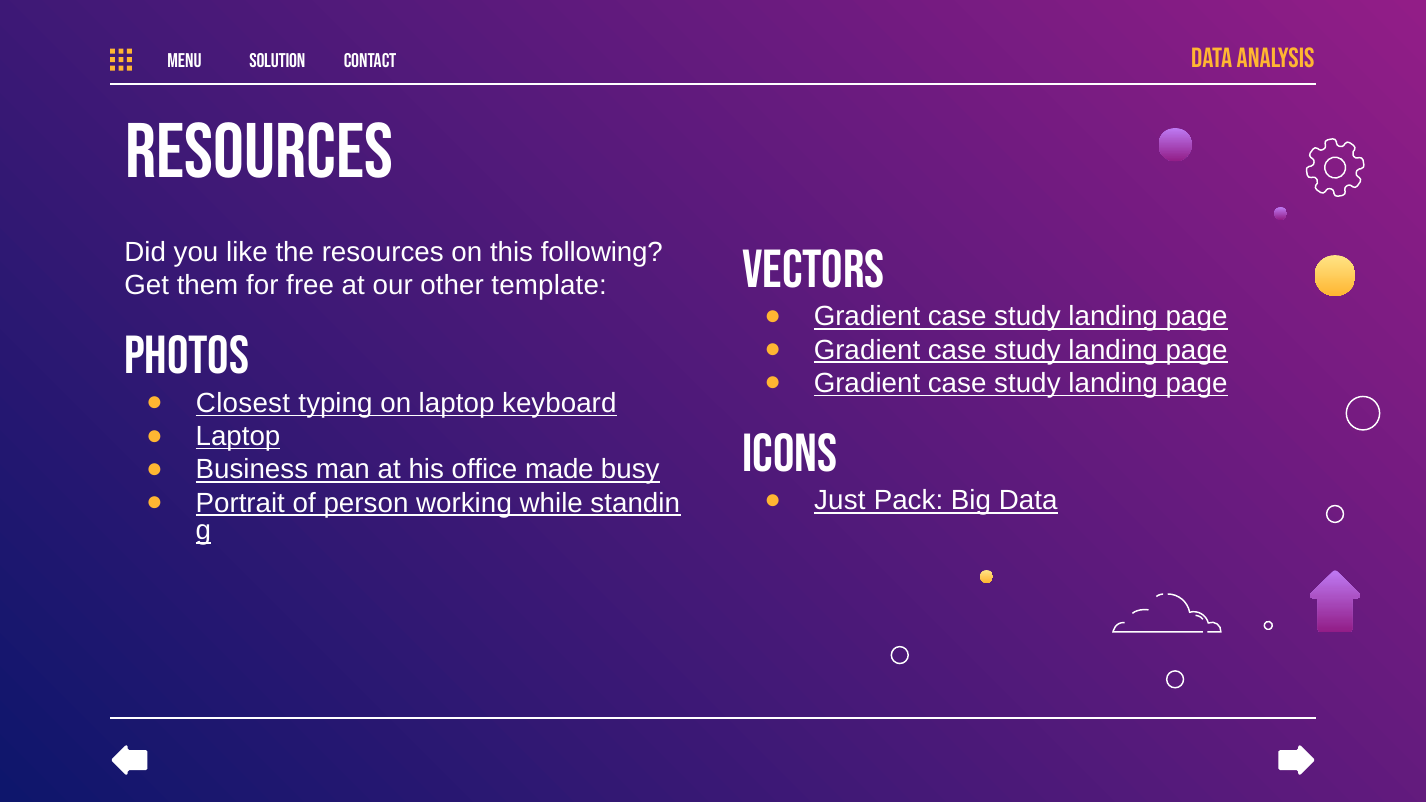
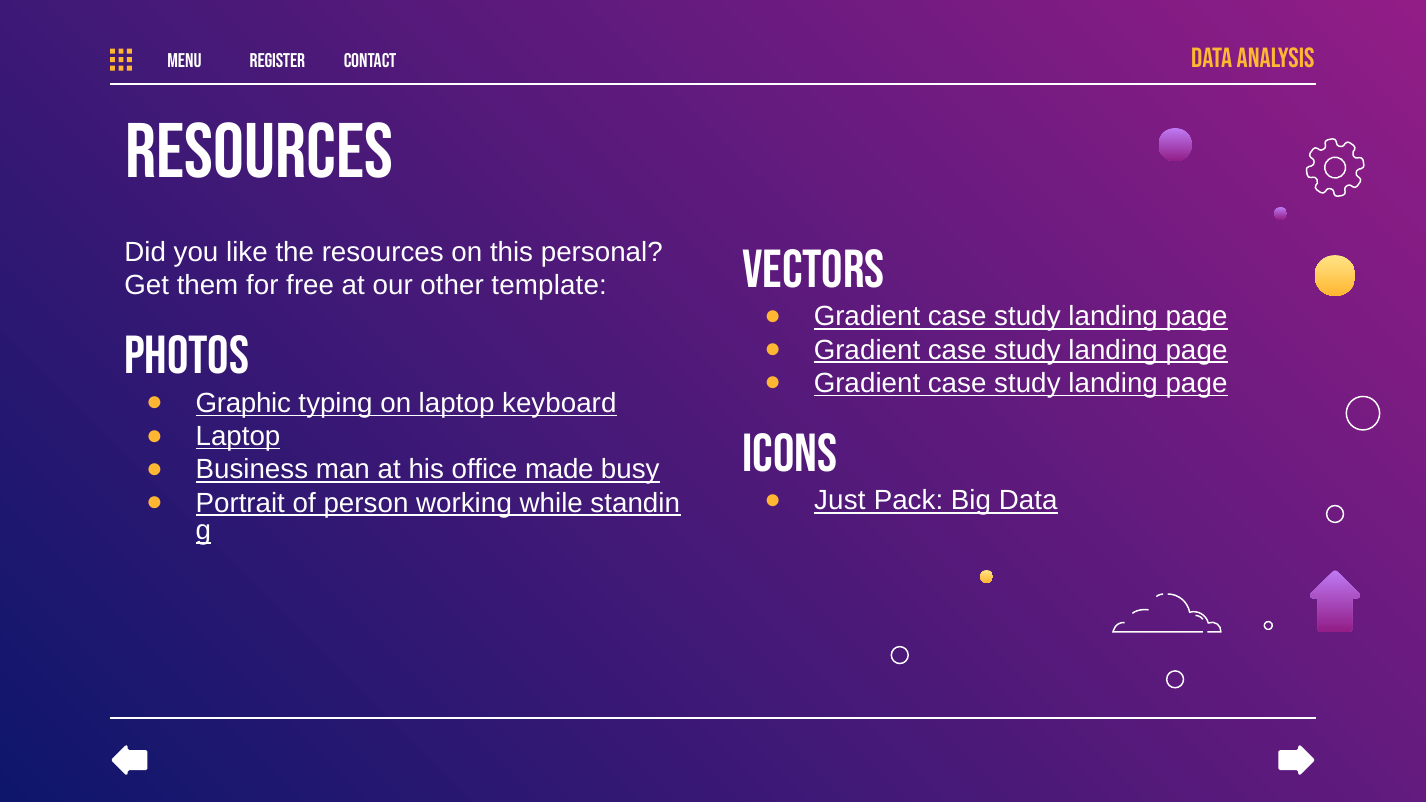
SOLUTION: SOLUTION -> REGISTER
following: following -> personal
Closest: Closest -> Graphic
